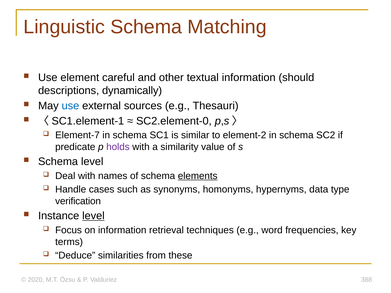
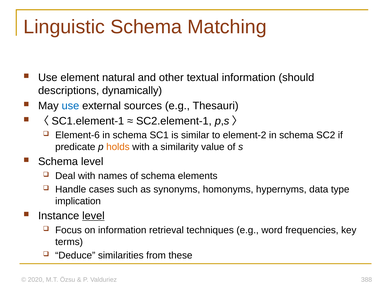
careful: careful -> natural
SC2.element-0: SC2.element-0 -> SC2.element-1
Element-7: Element-7 -> Element-6
holds colour: purple -> orange
elements underline: present -> none
verification: verification -> implication
